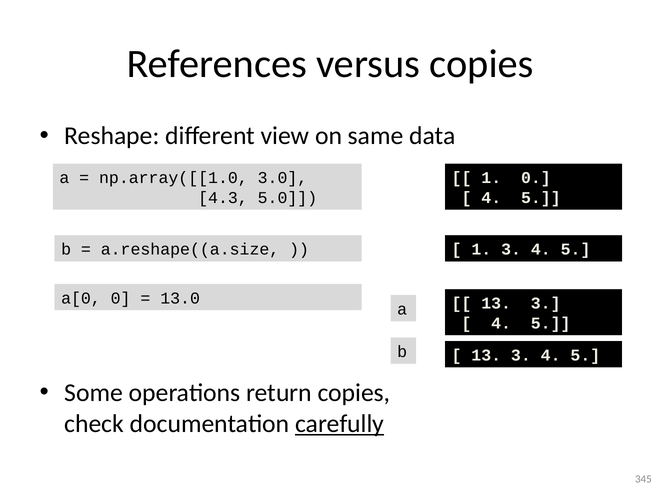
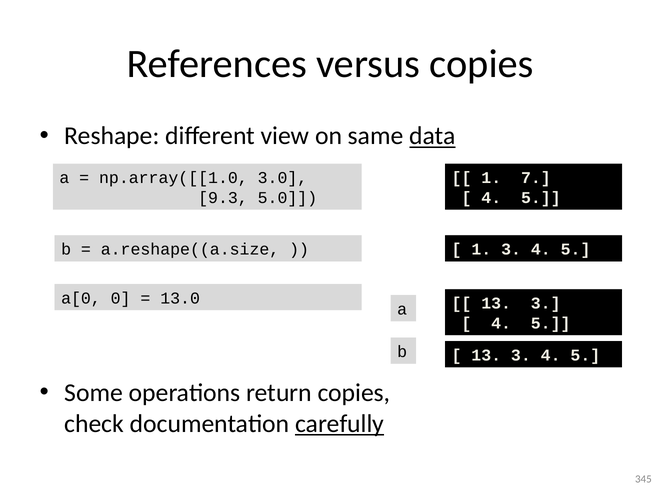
data underline: none -> present
1 0: 0 -> 7
4.3: 4.3 -> 9.3
